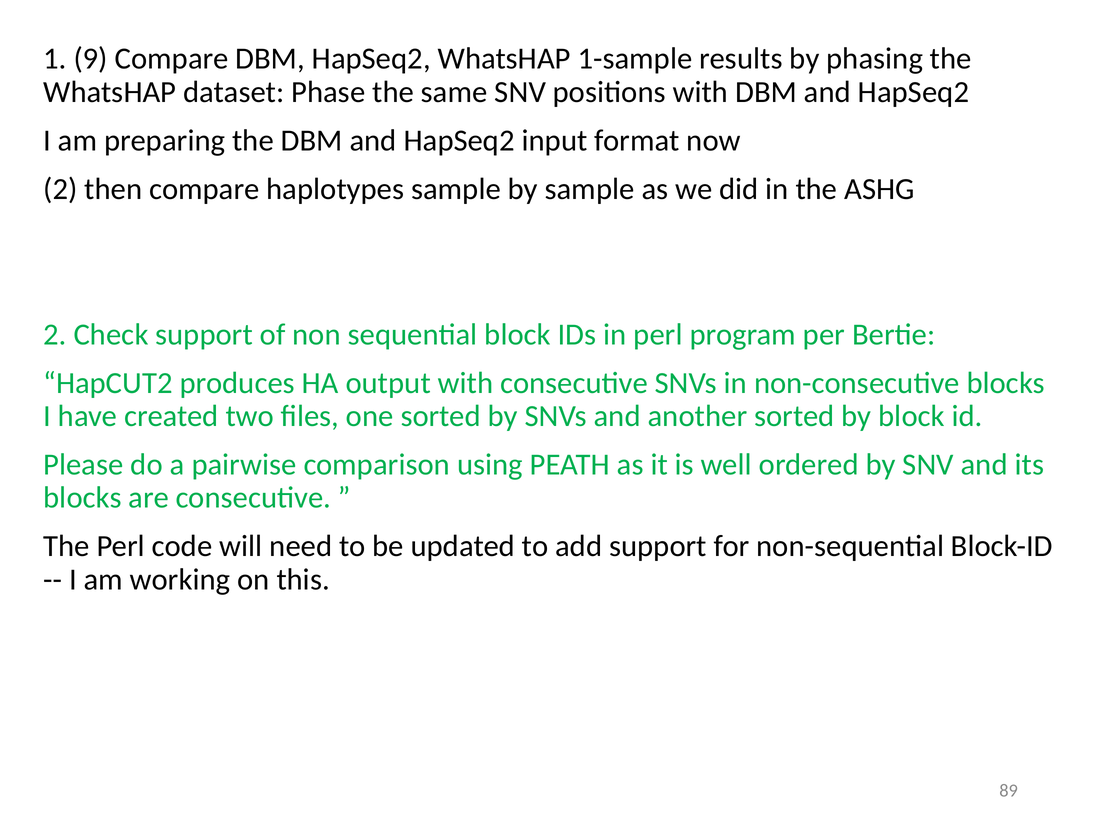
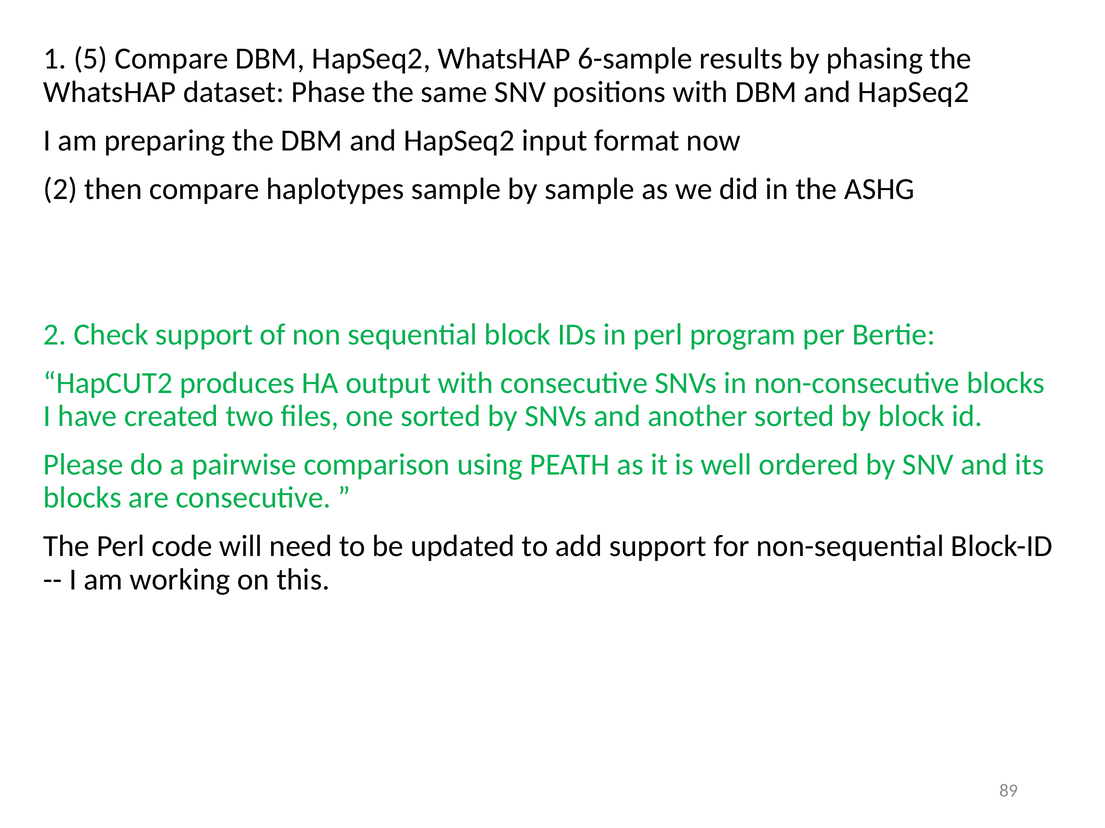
9: 9 -> 5
1-sample: 1-sample -> 6-sample
